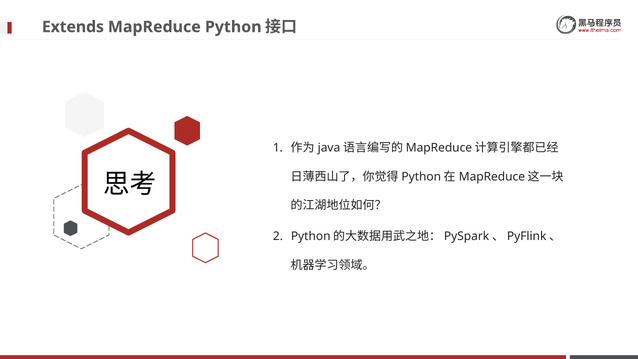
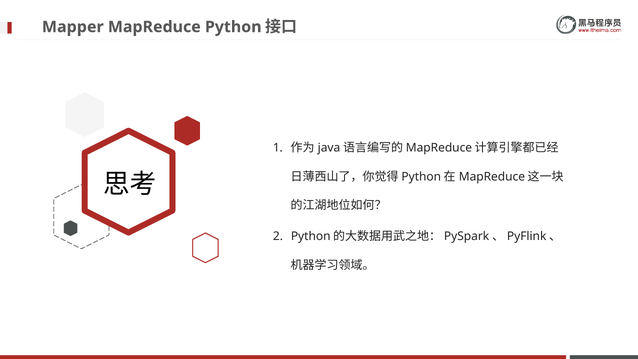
Extends: Extends -> Mapper
